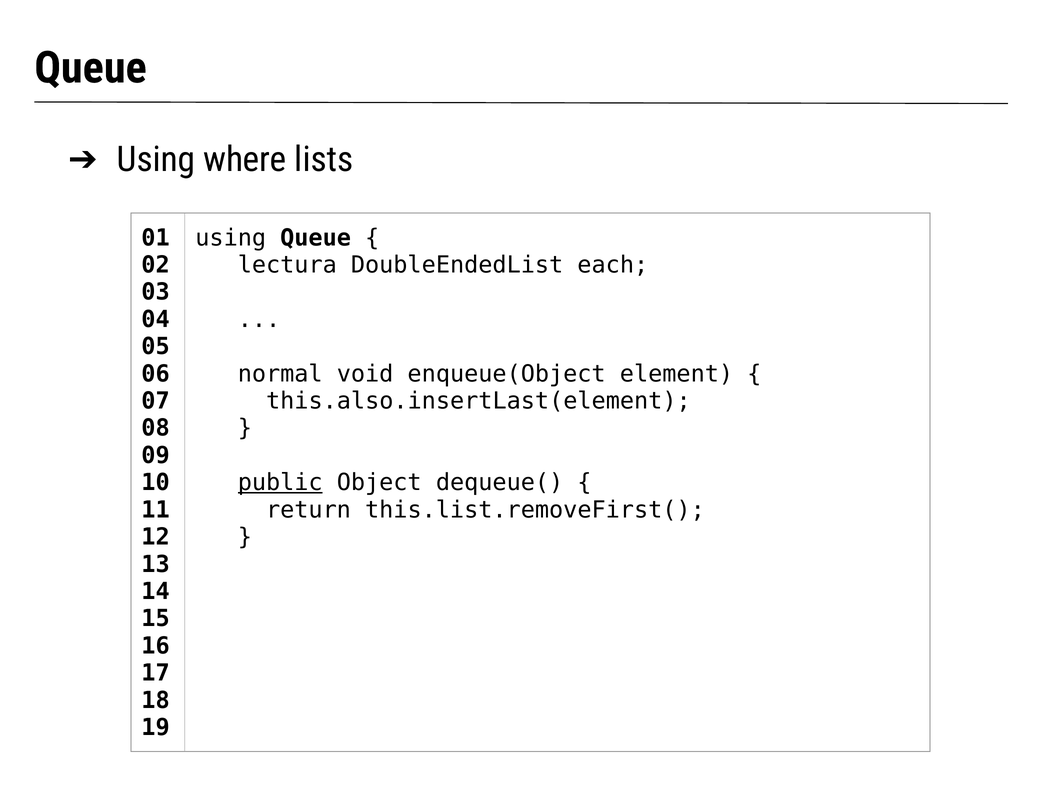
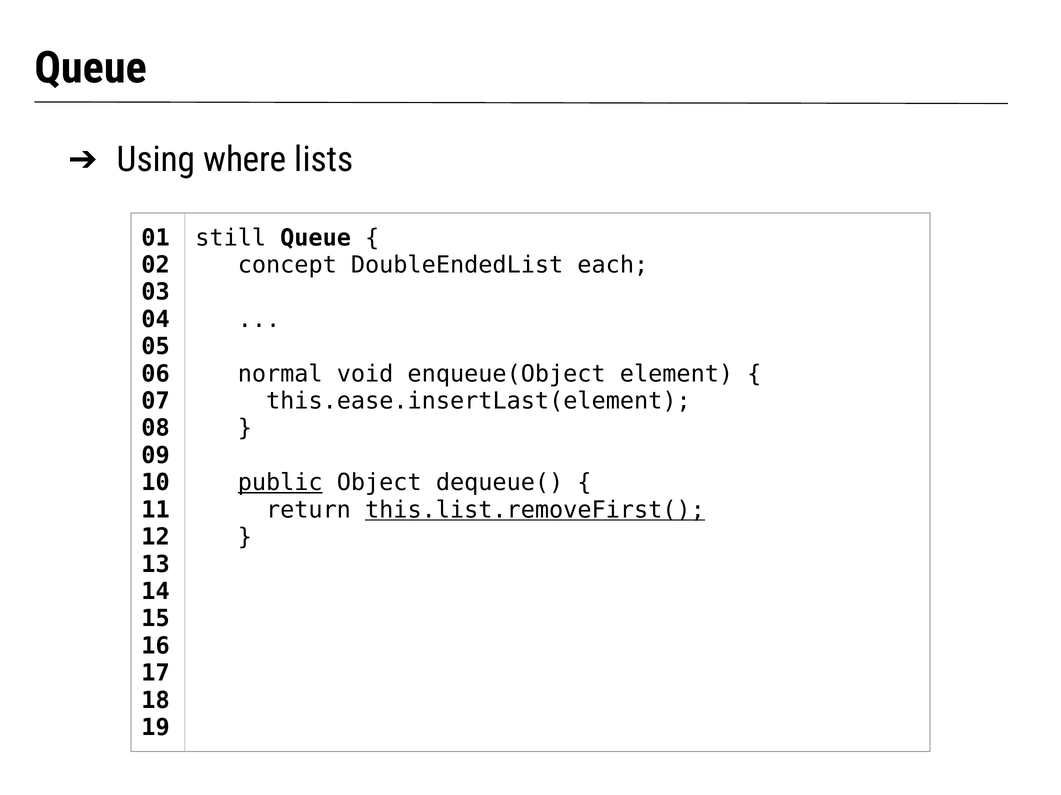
using at (231, 238): using -> still
lectura: lectura -> concept
this.also.insertLast(element: this.also.insertLast(element -> this.ease.insertLast(element
this.list.removeFirst( underline: none -> present
